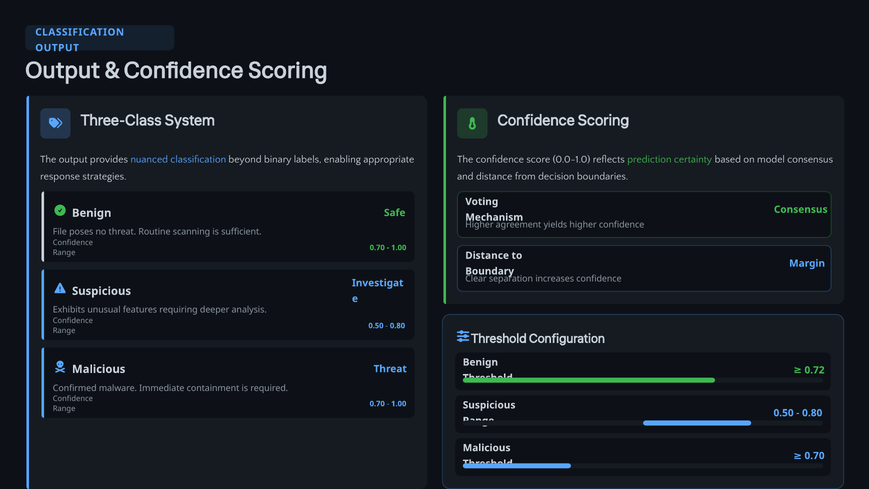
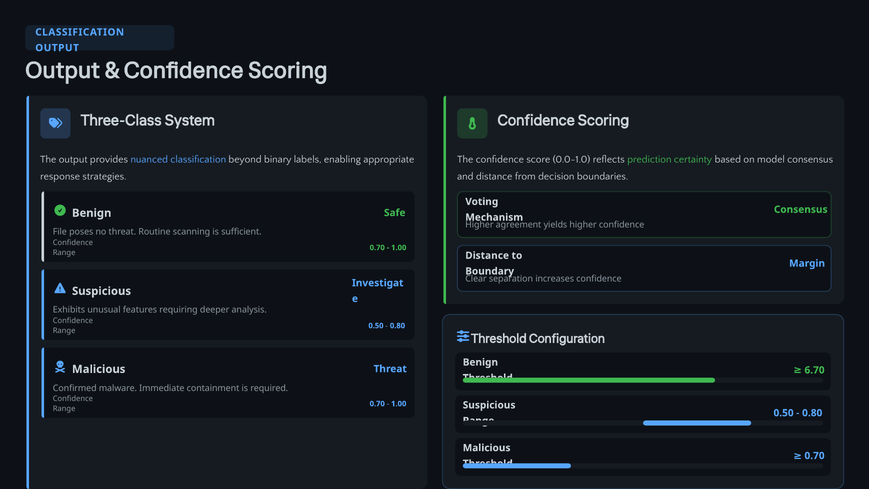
0.72: 0.72 -> 6.70
